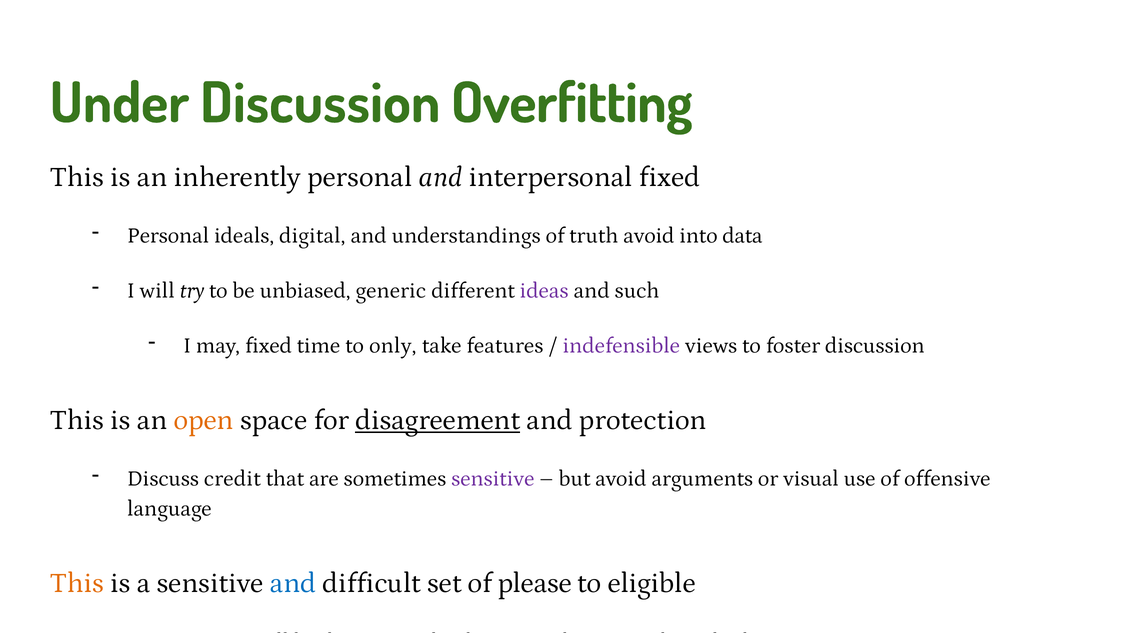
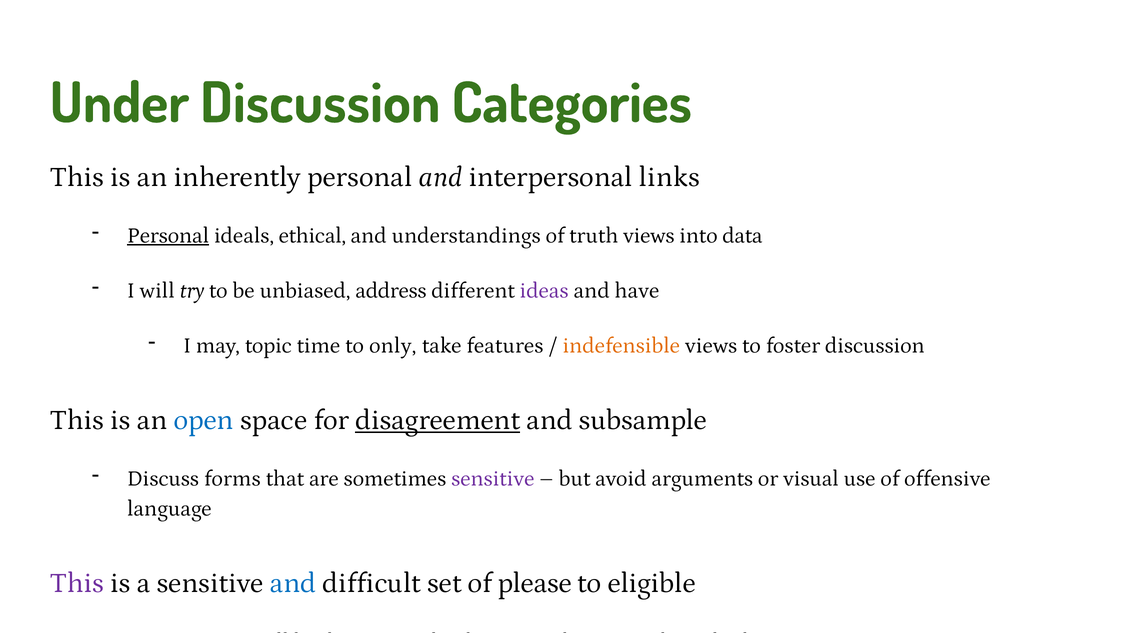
Overfitting: Overfitting -> Categories
interpersonal fixed: fixed -> links
Personal at (168, 236) underline: none -> present
digital: digital -> ethical
truth avoid: avoid -> views
generic: generic -> address
such: such -> have
may fixed: fixed -> topic
indefensible colour: purple -> orange
open colour: orange -> blue
protection: protection -> subsample
credit: credit -> forms
This at (77, 583) colour: orange -> purple
